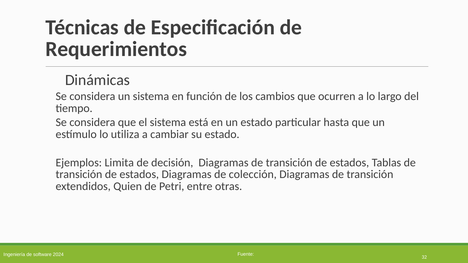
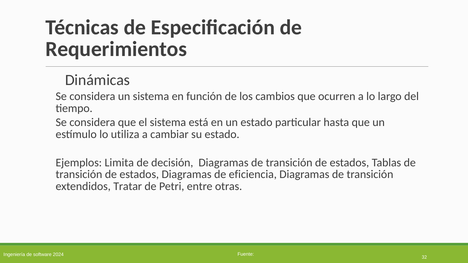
colección: colección -> eficiencia
Quien: Quien -> Tratar
